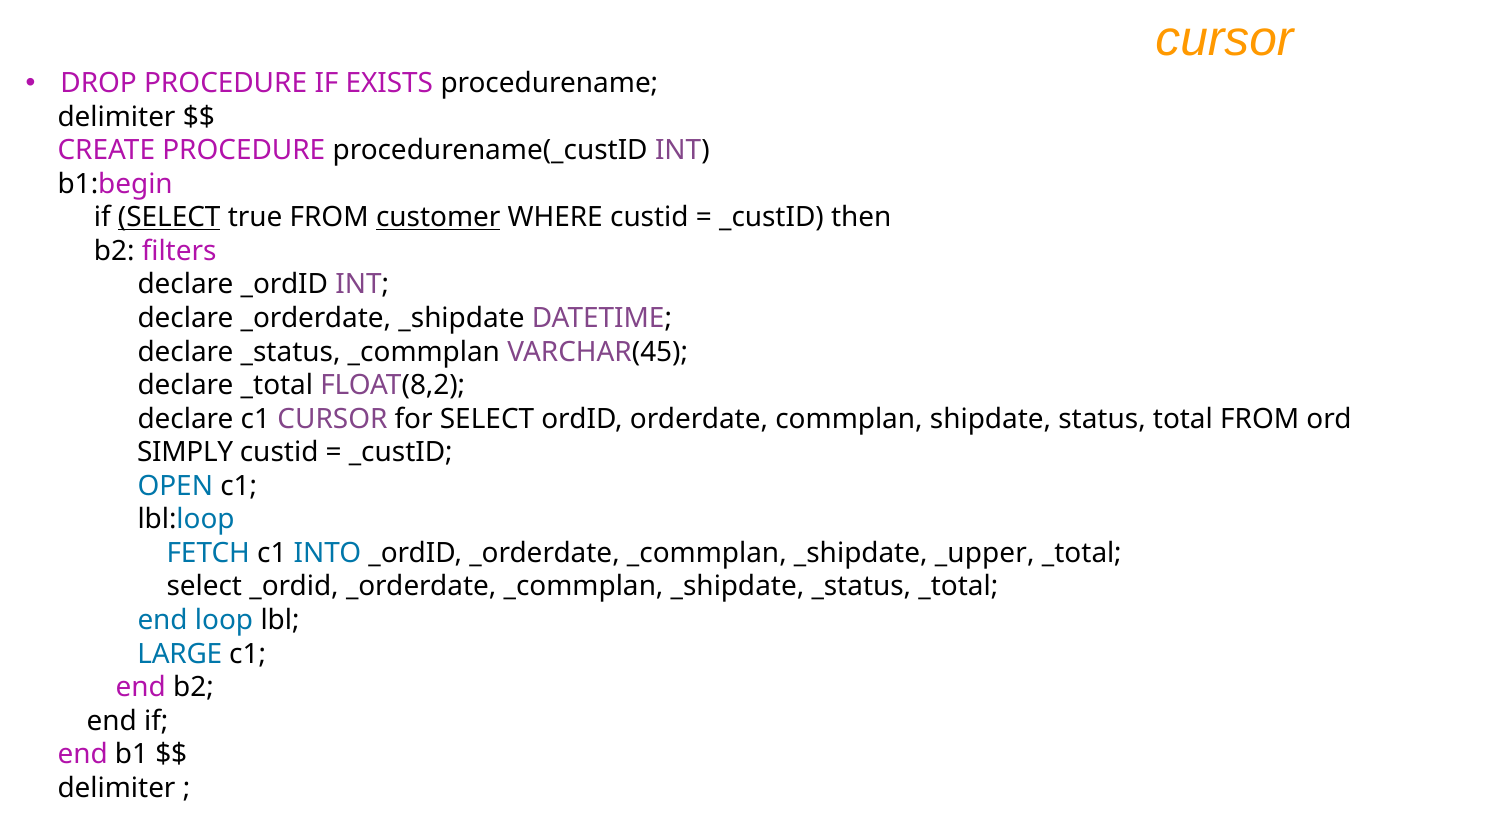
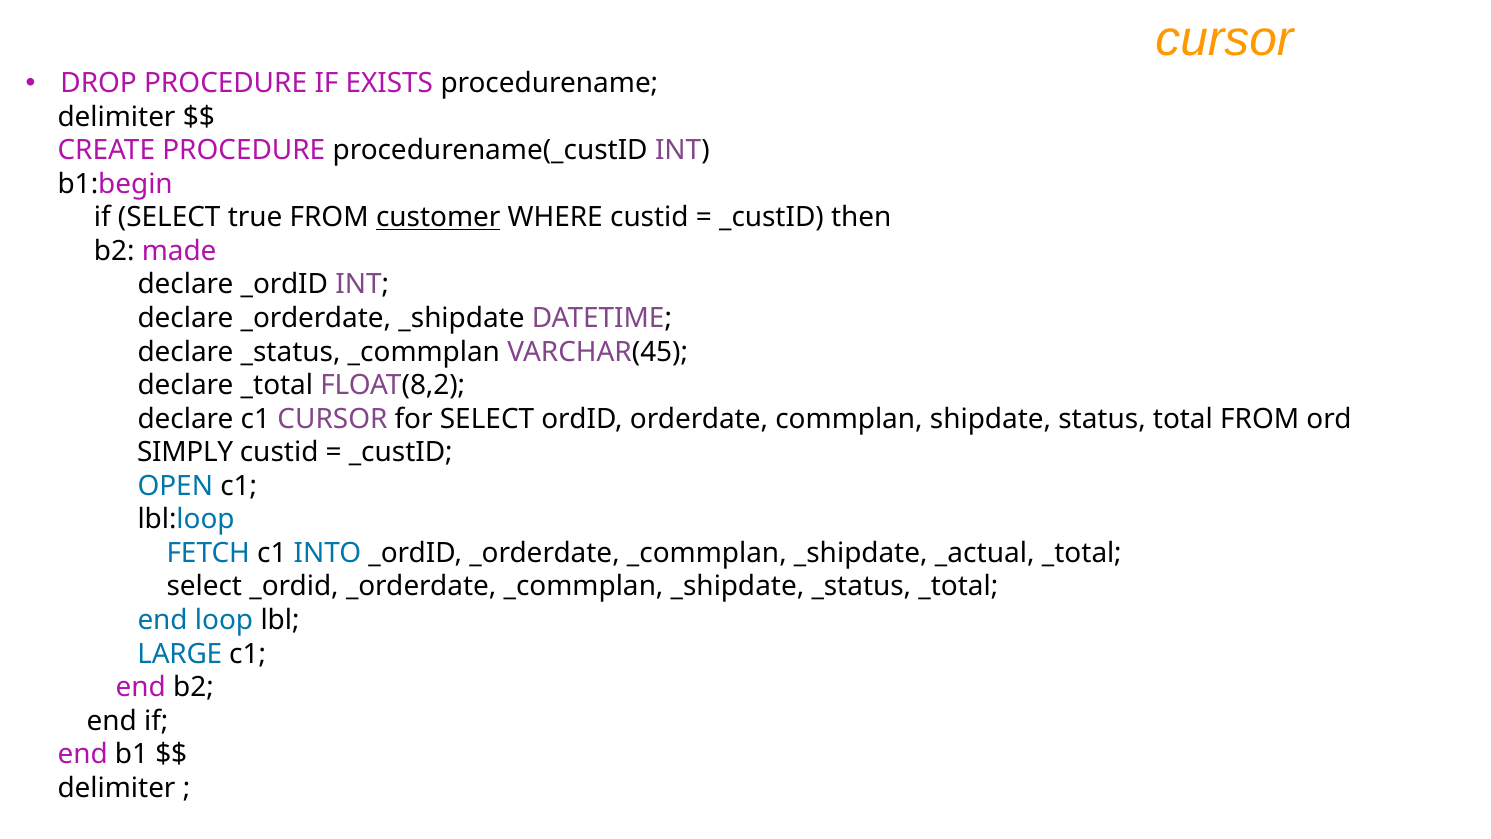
SELECT at (169, 217) underline: present -> none
filters: filters -> made
_upper: _upper -> _actual
